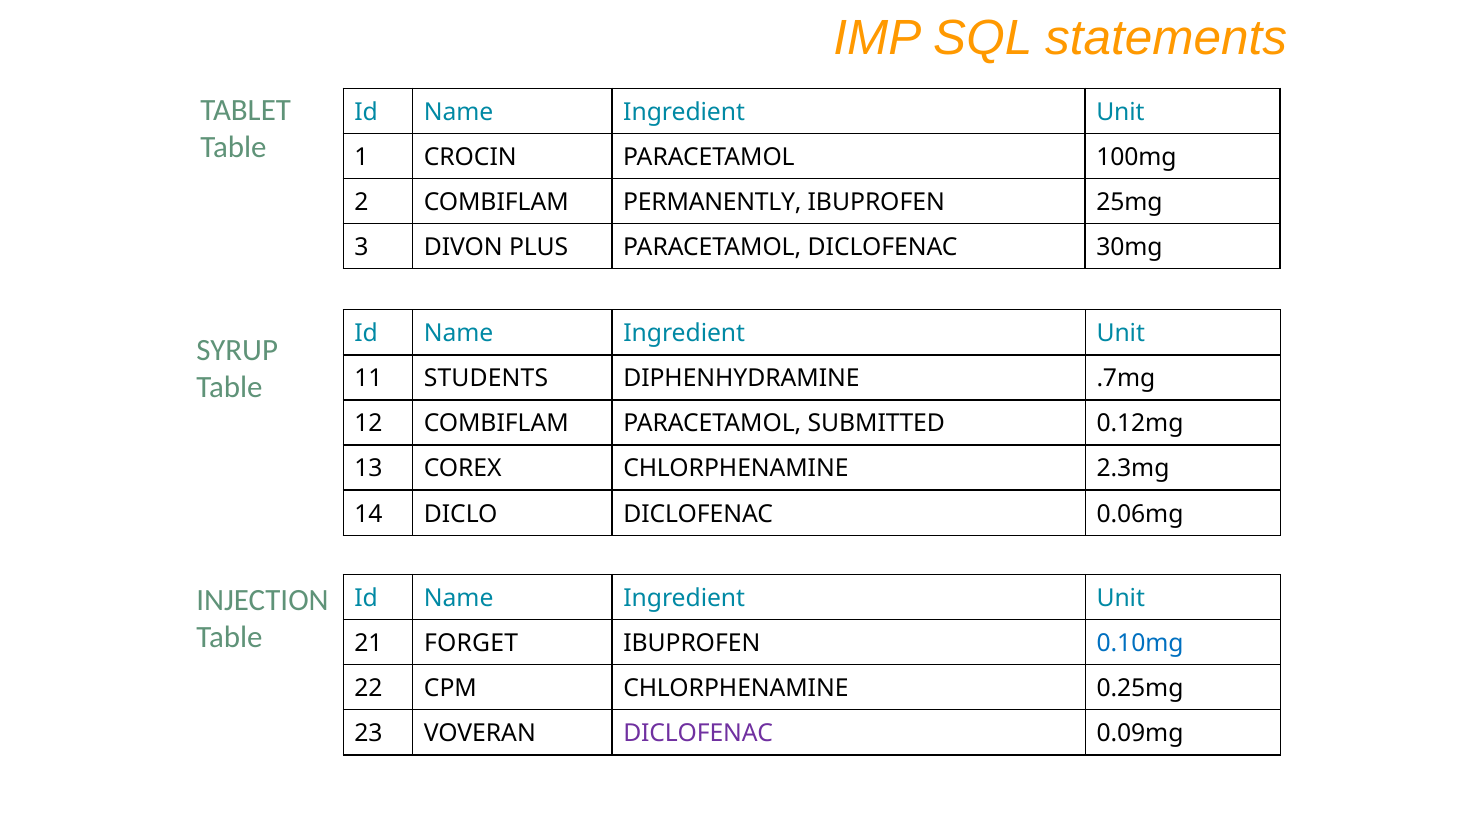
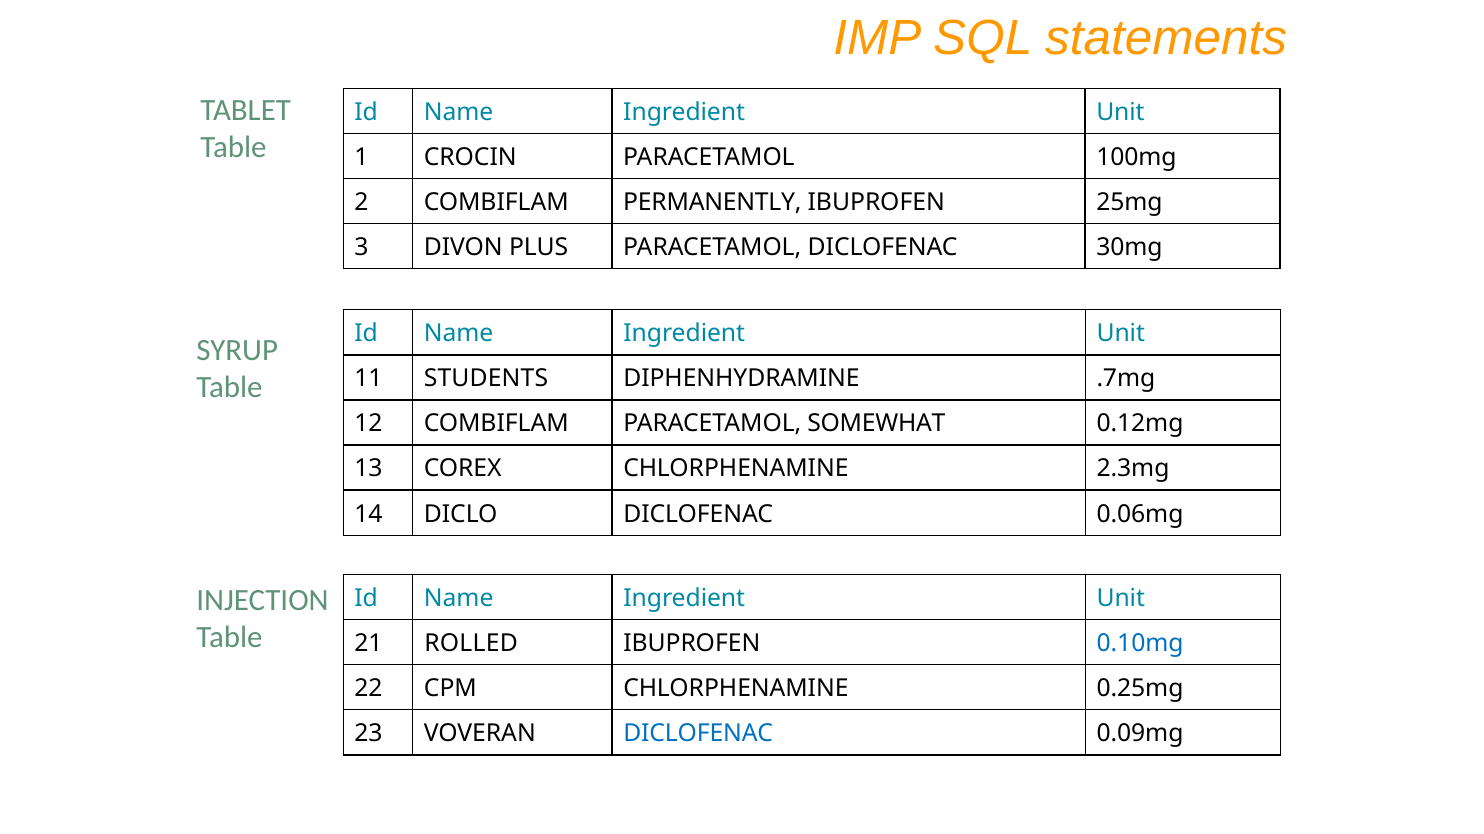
SUBMITTED: SUBMITTED -> SOMEWHAT
FORGET: FORGET -> ROLLED
DICLOFENAC at (698, 734) colour: purple -> blue
